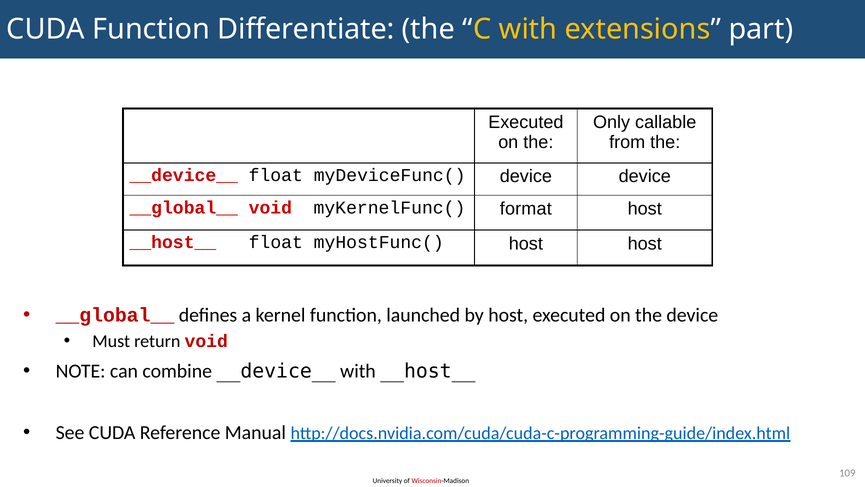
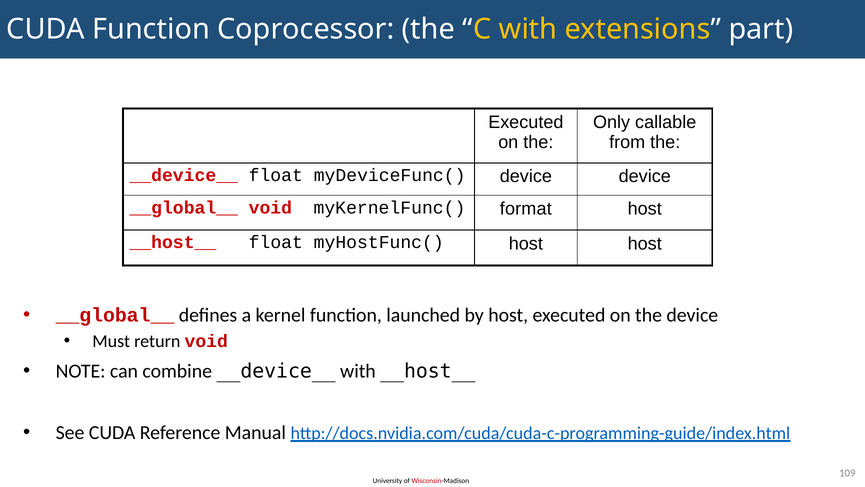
Differentiate: Differentiate -> Coprocessor
